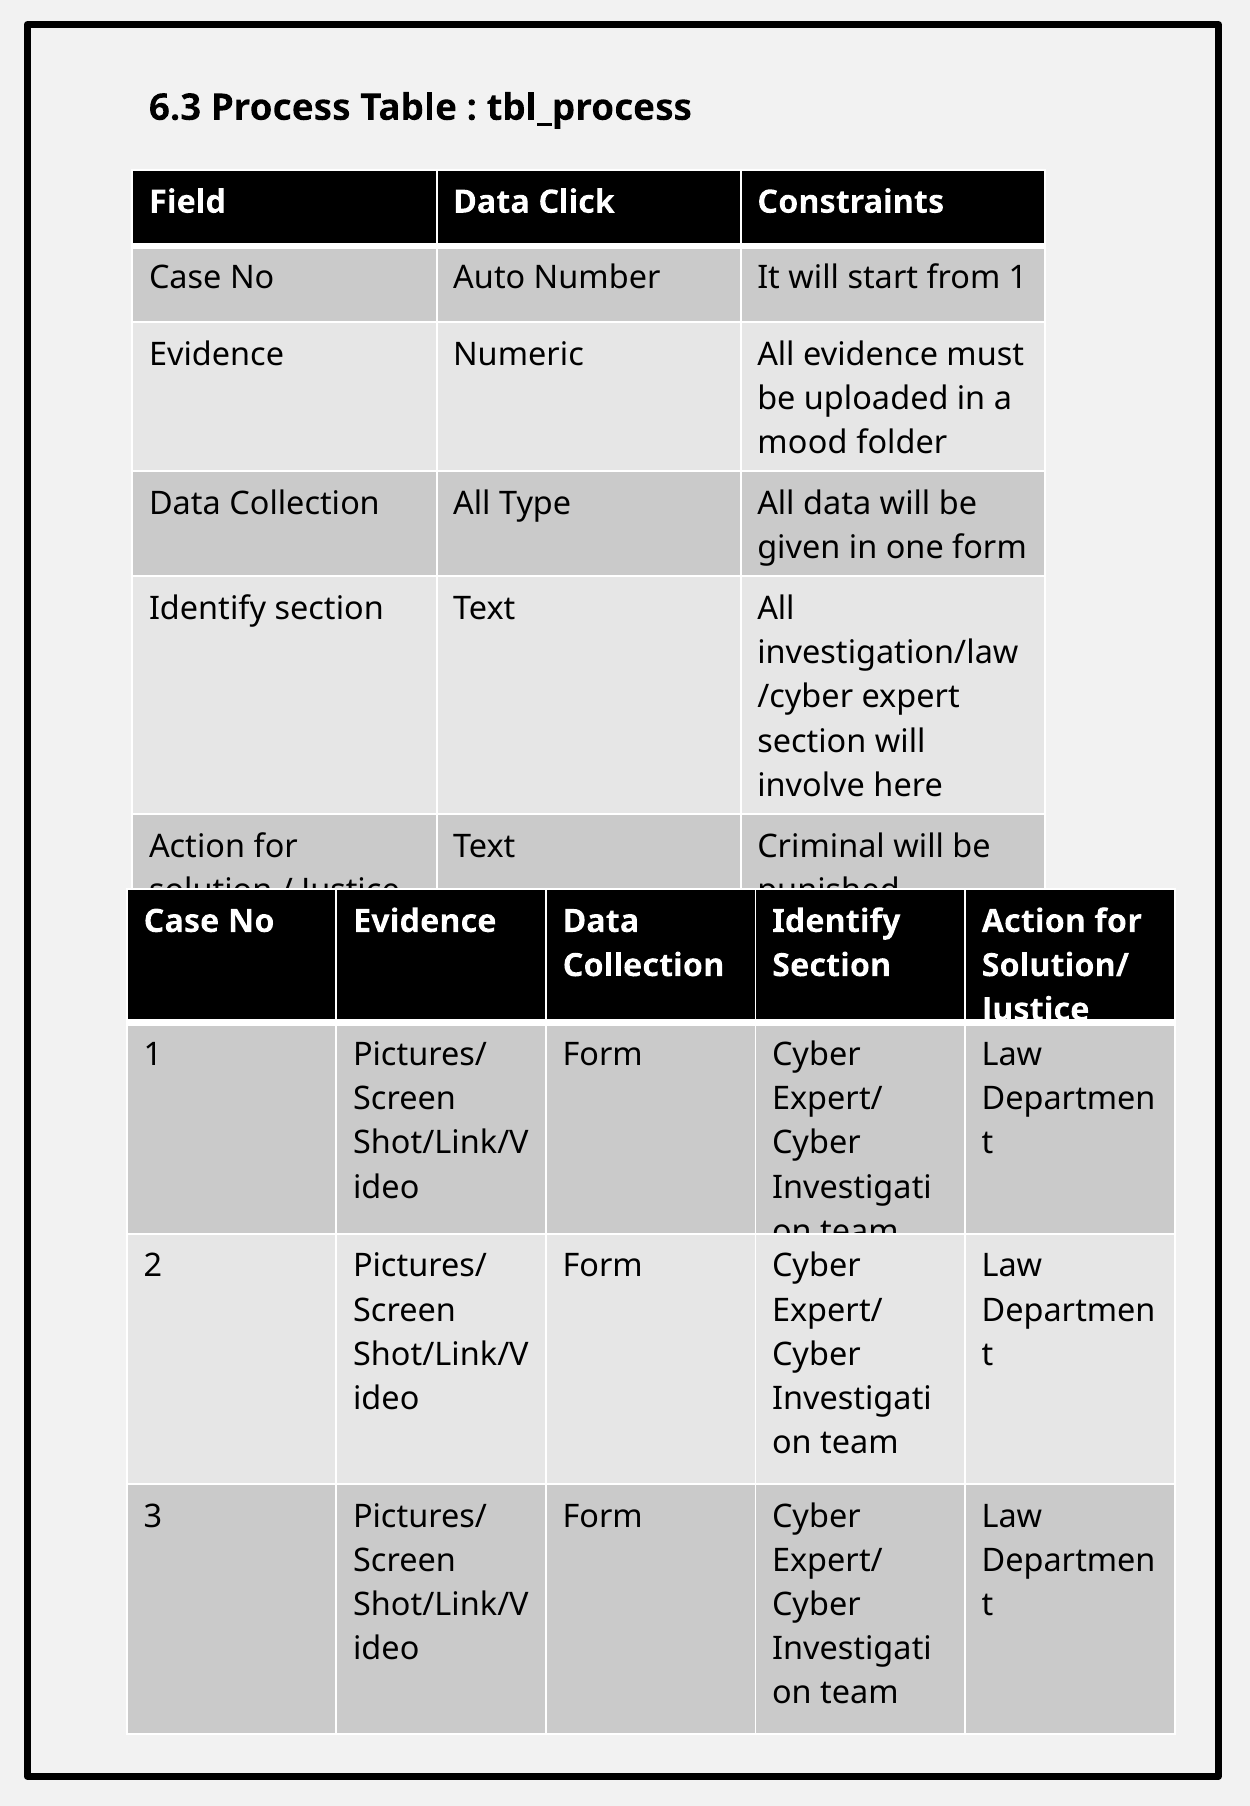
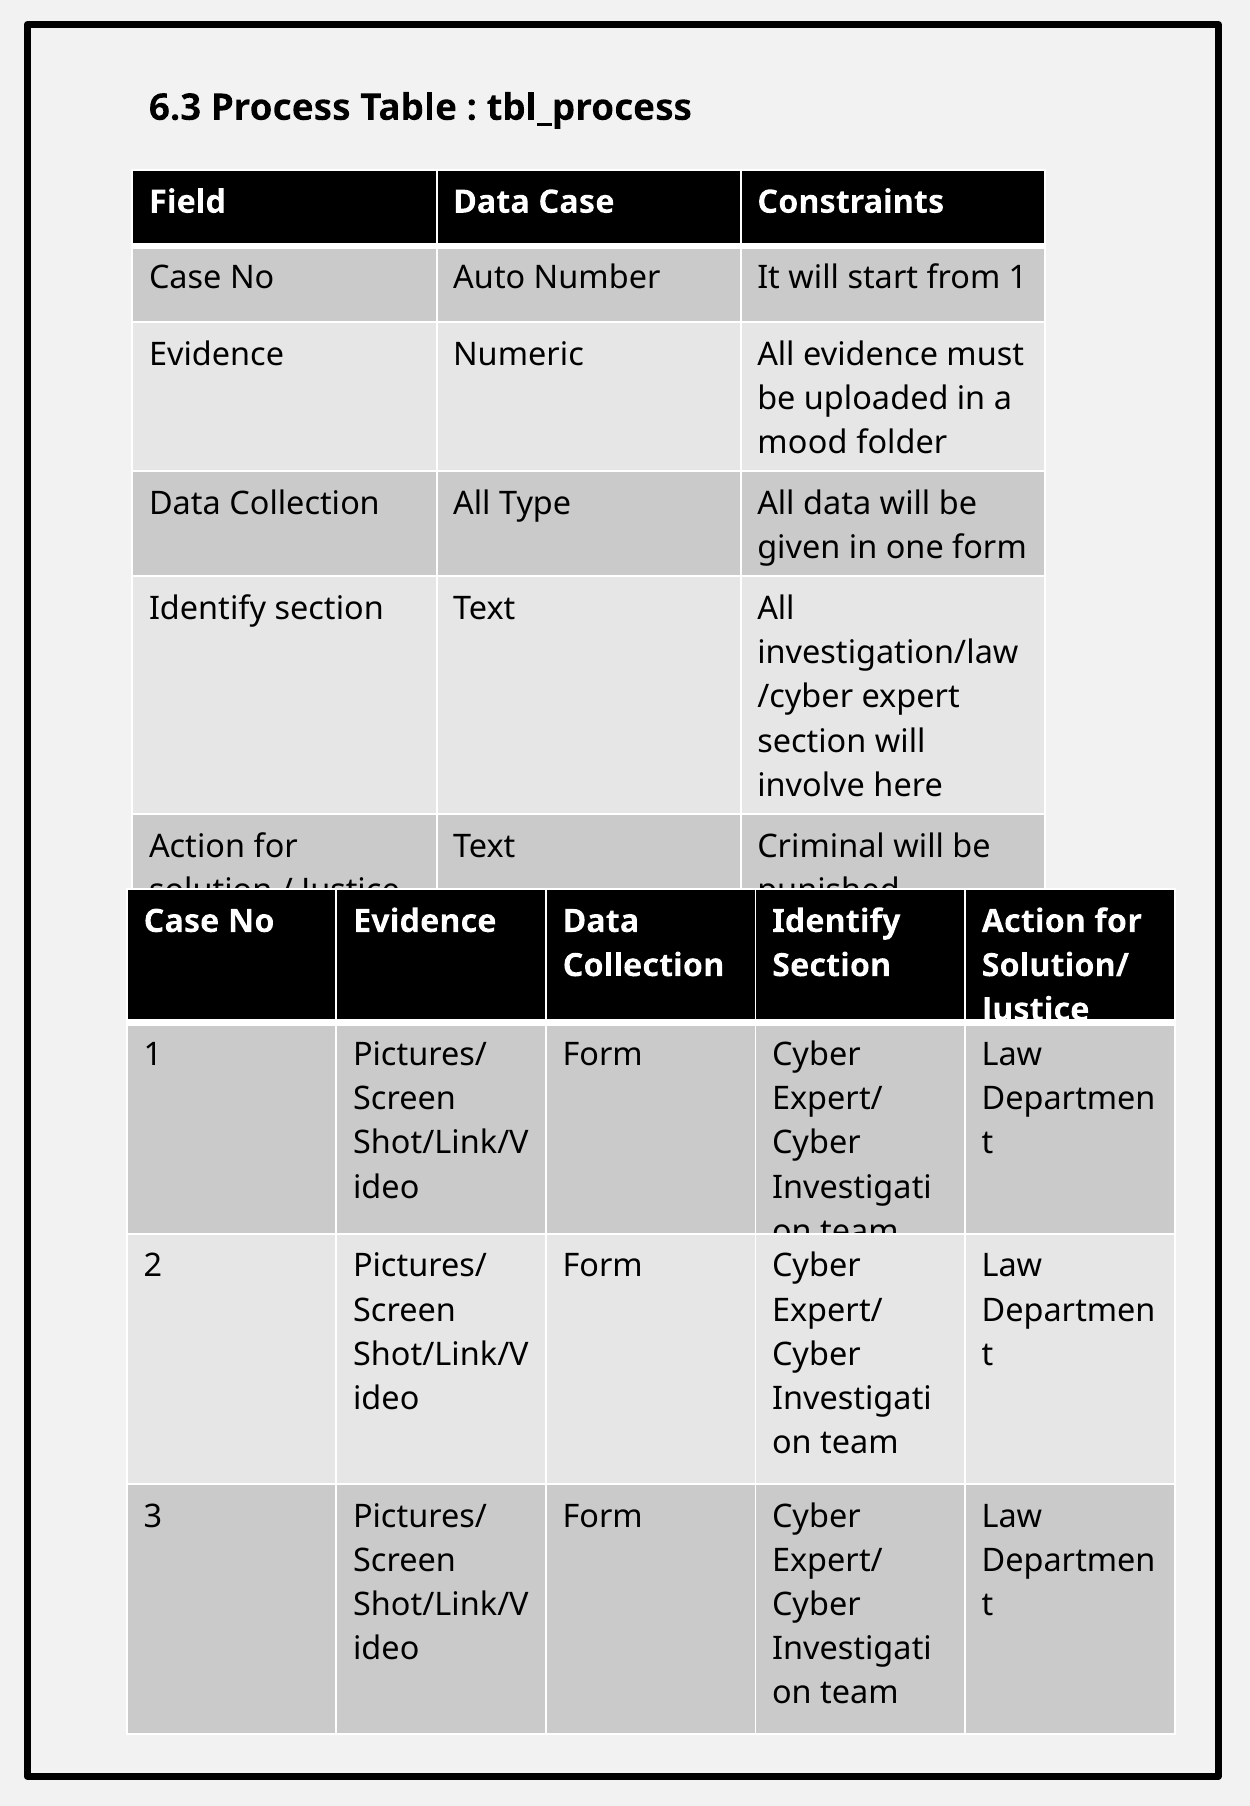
Data Click: Click -> Case
